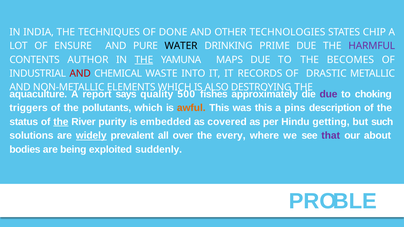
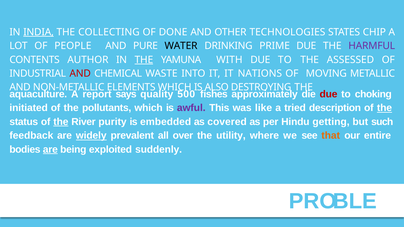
INDIA underline: none -> present
TECHNIQUES: TECHNIQUES -> COLLECTING
ENSURE: ENSURE -> PEOPLE
MAPS: MAPS -> WITH
BECOMES: BECOMES -> ASSESSED
RECORDS: RECORDS -> NATIONS
DRASTIC: DRASTIC -> MOVING
due at (329, 94) colour: purple -> red
triggers: triggers -> initiated
awful colour: orange -> purple
was this: this -> like
pins: pins -> tried
the at (384, 108) underline: none -> present
solutions: solutions -> feedback
every: every -> utility
that colour: purple -> orange
about: about -> entire
are at (50, 150) underline: none -> present
